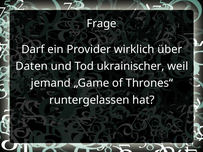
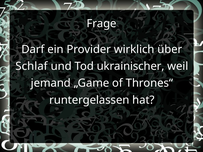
Daten: Daten -> Schlaf
